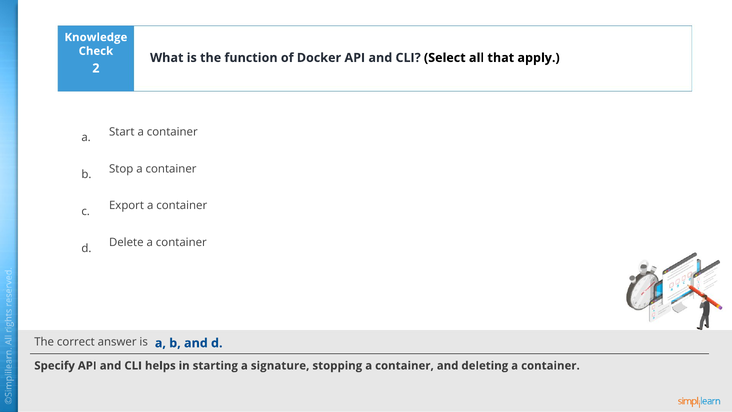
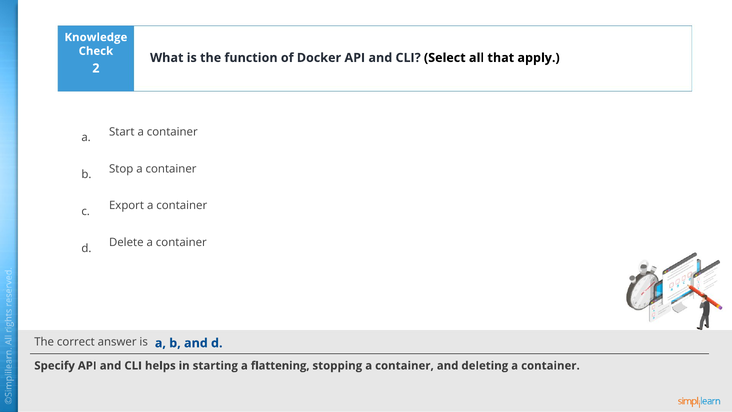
signature: signature -> flattening
